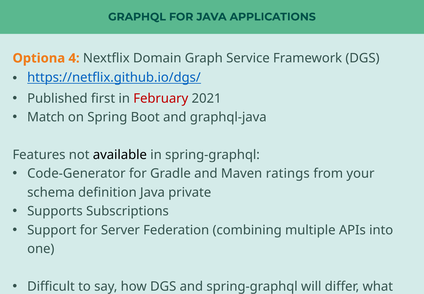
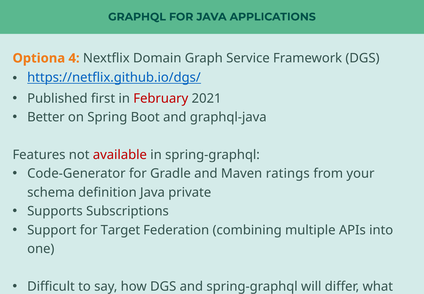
Match at (46, 117): Match -> Better
available colour: black -> red
Server: Server -> Target
